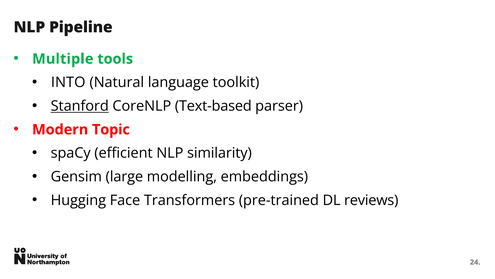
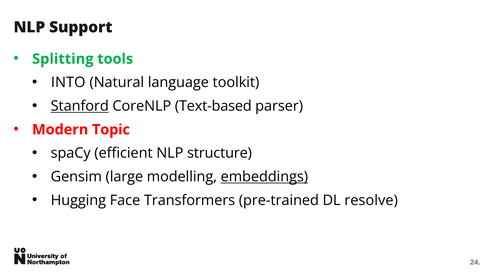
Pipeline: Pipeline -> Support
Multiple: Multiple -> Splitting
similarity: similarity -> structure
embeddings underline: none -> present
reviews: reviews -> resolve
